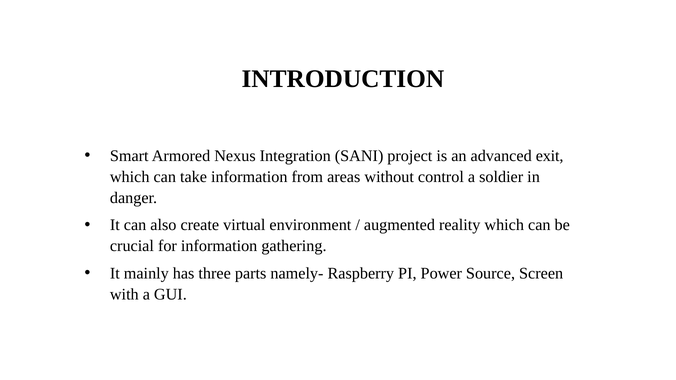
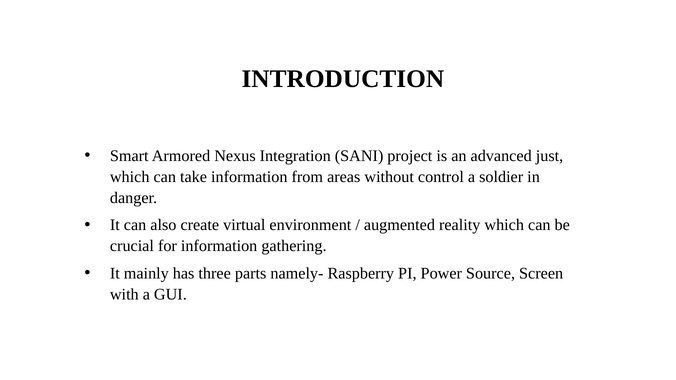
exit: exit -> just
